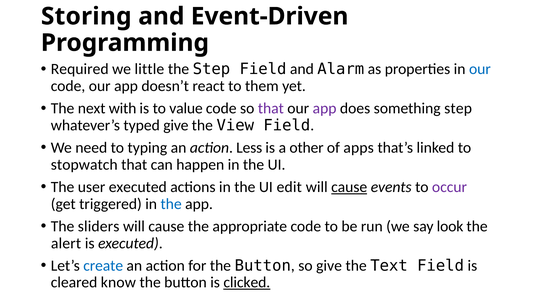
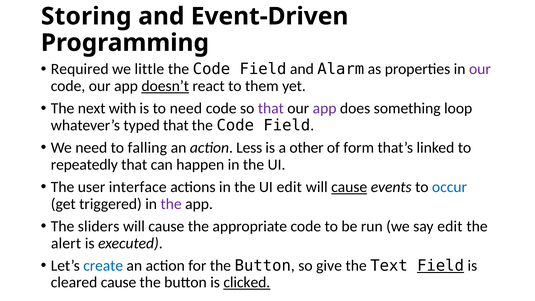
Step at (211, 69): Step -> Code
our at (480, 69) colour: blue -> purple
doesn’t underline: none -> present
to value: value -> need
something step: step -> loop
typed give: give -> that
View at (235, 125): View -> Code
typing: typing -> falling
apps: apps -> form
stopwatch: stopwatch -> repeatedly
user executed: executed -> interface
occur colour: purple -> blue
the at (171, 204) colour: blue -> purple
say look: look -> edit
Field at (441, 266) underline: none -> present
cleared know: know -> cause
